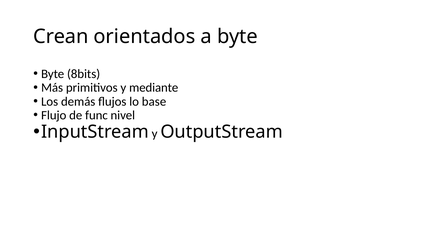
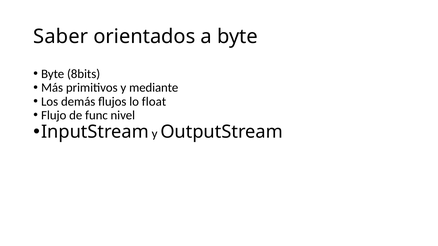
Crean: Crean -> Saber
base: base -> float
